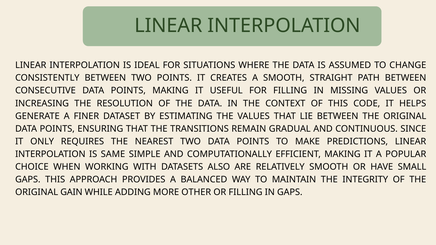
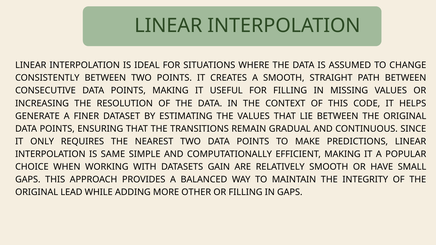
ALSO: ALSO -> GAIN
GAIN: GAIN -> LEAD
